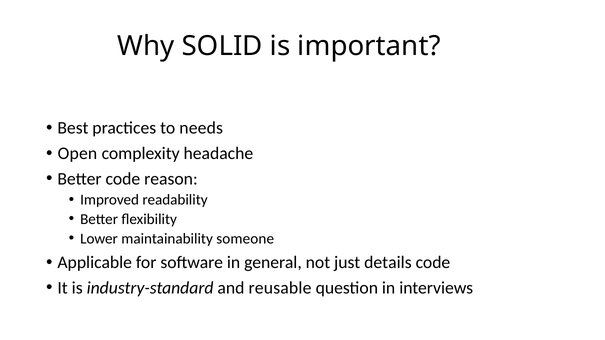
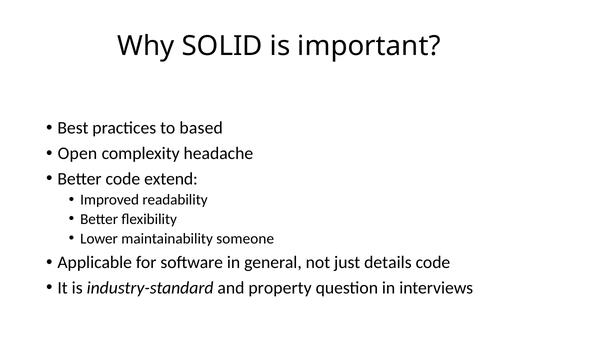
needs: needs -> based
reason: reason -> extend
reusable: reusable -> property
